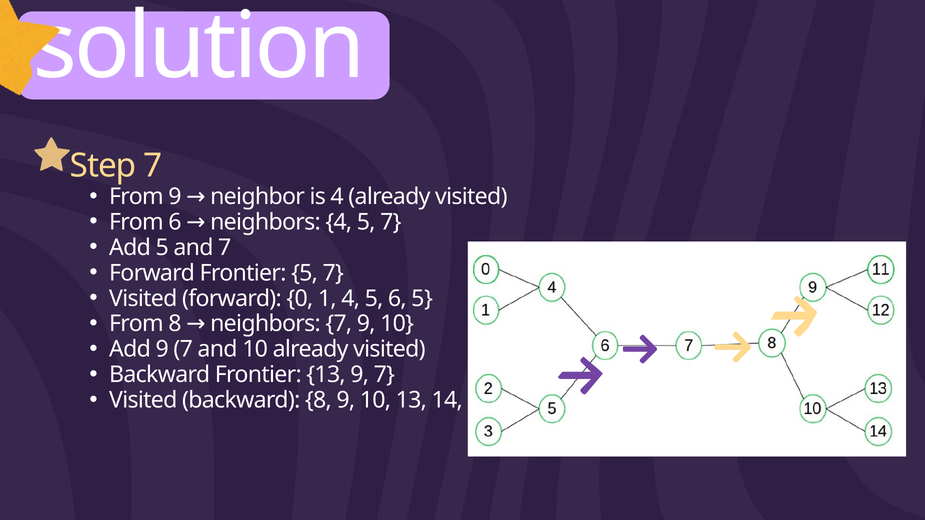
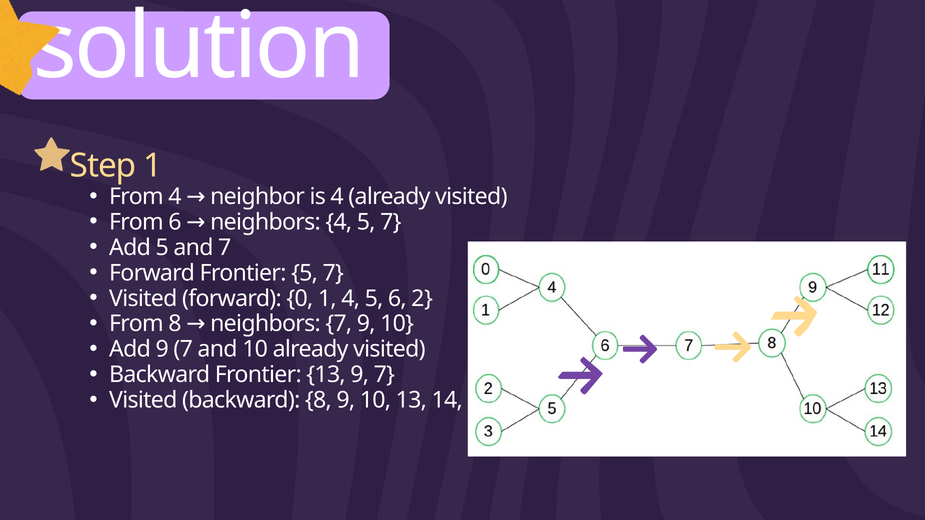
Step 7: 7 -> 1
From 9: 9 -> 4
6 5: 5 -> 2
